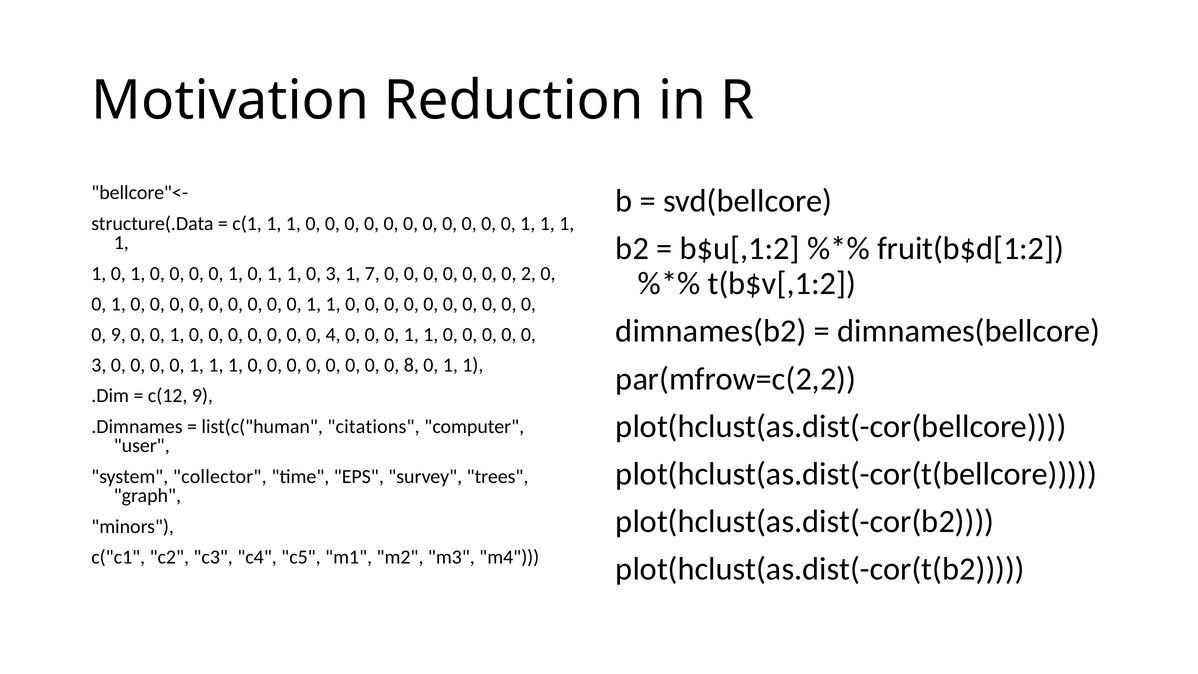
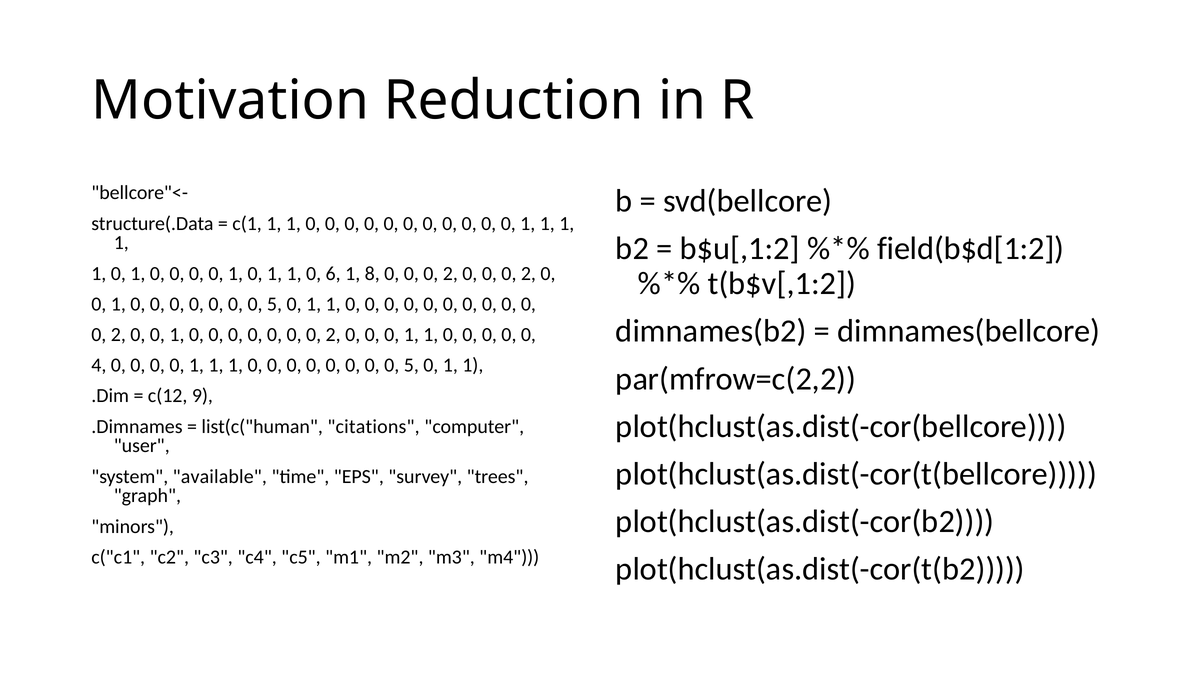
fruit(b$d[1:2: fruit(b$d[1:2 -> field(b$d[1:2
1 0 3: 3 -> 6
7: 7 -> 8
0 at (450, 273): 0 -> 2
0 at (275, 304): 0 -> 5
9 at (118, 335): 9 -> 2
4 at (333, 335): 4 -> 2
3 at (99, 365): 3 -> 4
8 at (411, 365): 8 -> 5
collector: collector -> available
